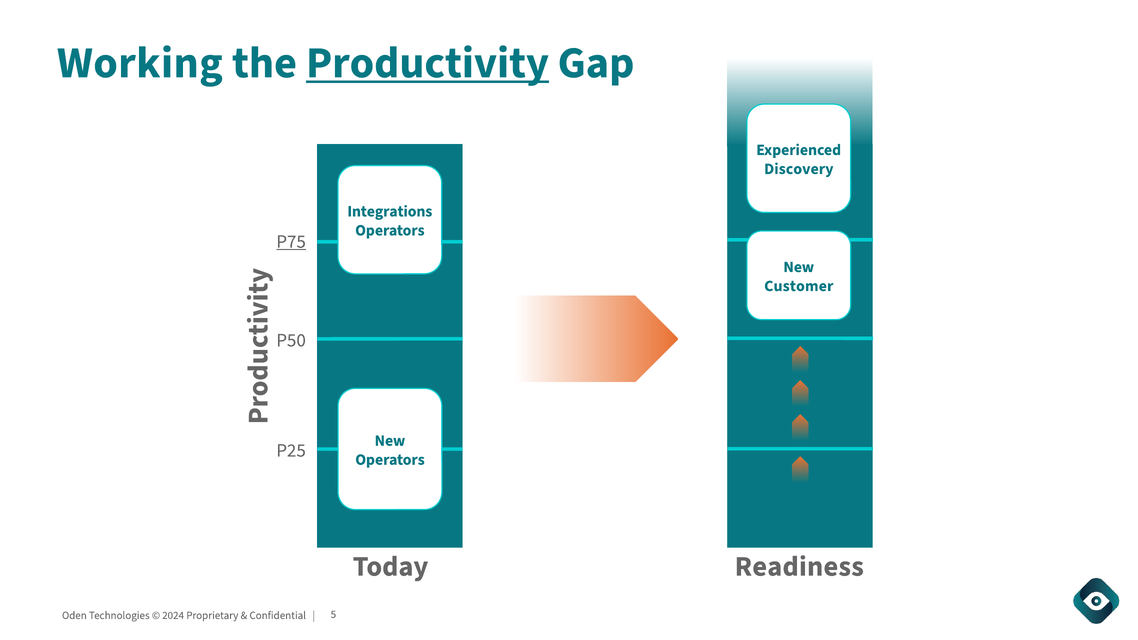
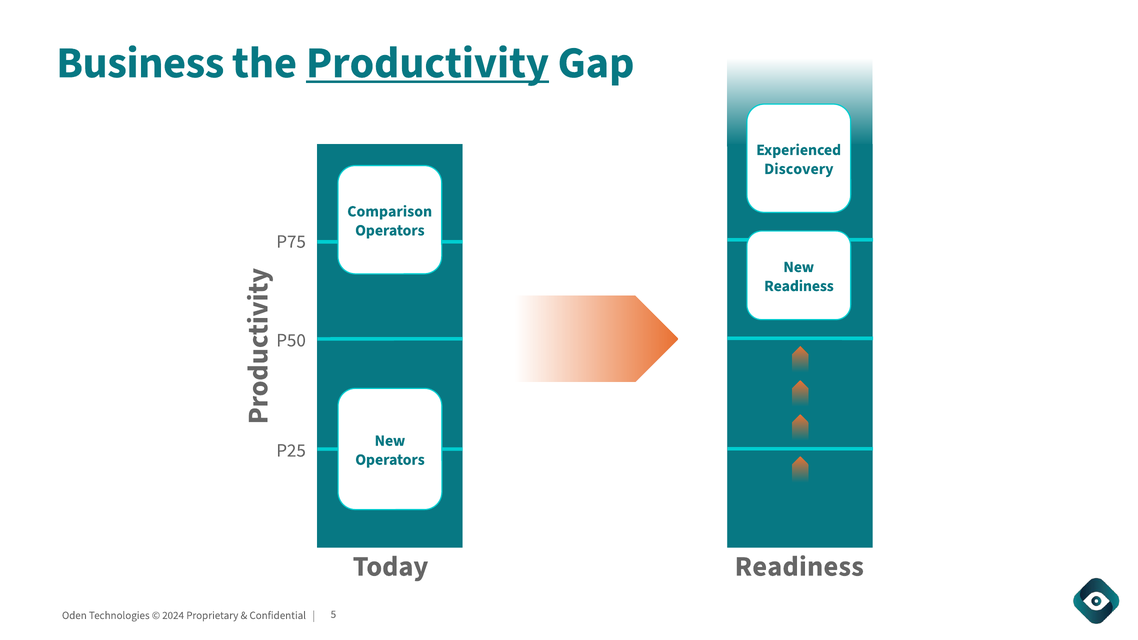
Working: Working -> Business
Integrations: Integrations -> Comparison
P75 underline: present -> none
Customer at (799, 286): Customer -> Readiness
